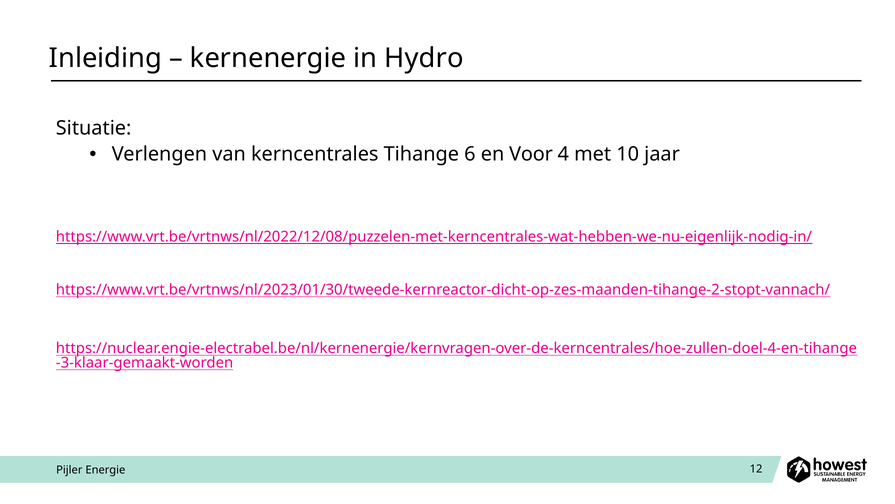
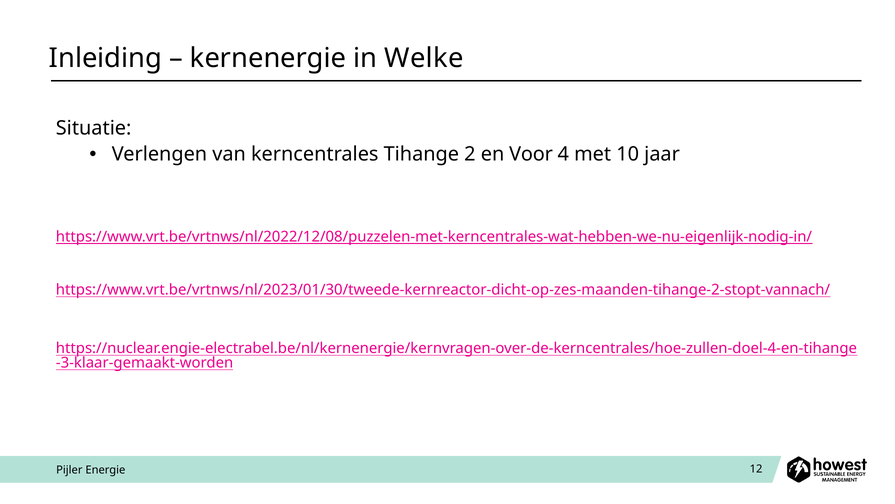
Hydro: Hydro -> Welke
6: 6 -> 2
